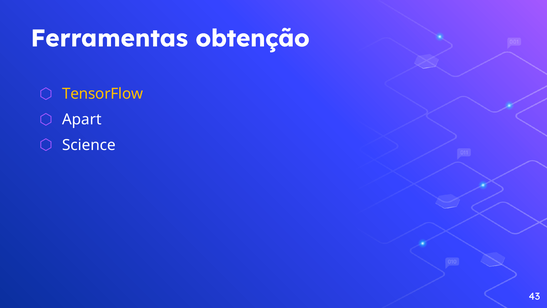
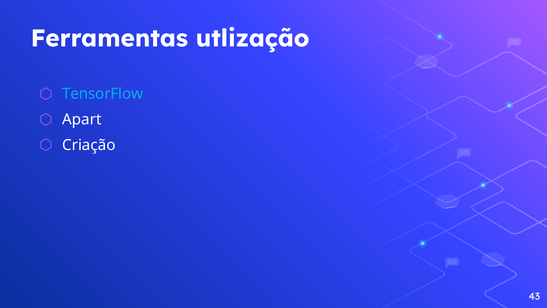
obtenção: obtenção -> utlização
TensorFlow colour: yellow -> light blue
Science: Science -> Criação
